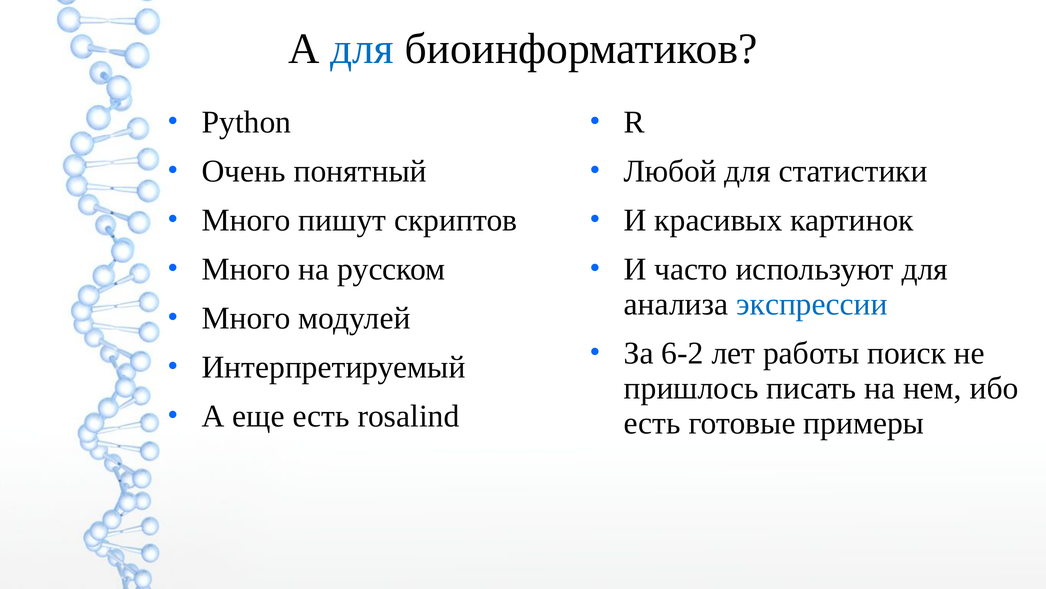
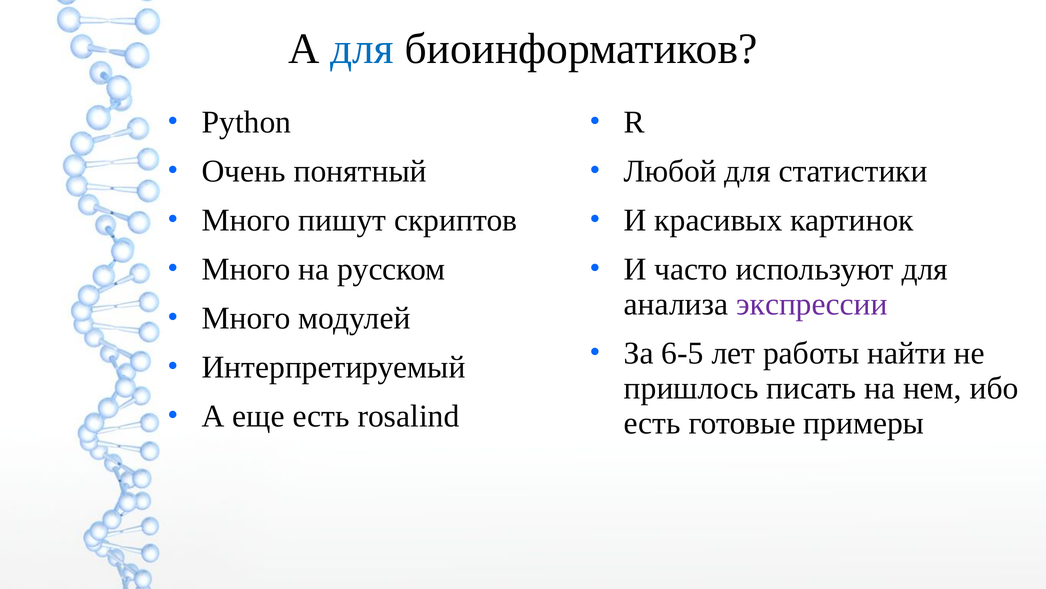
экспрессии colour: blue -> purple
6-2: 6-2 -> 6-5
поиск: поиск -> найти
